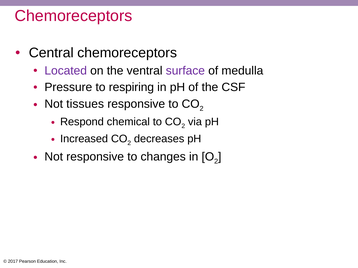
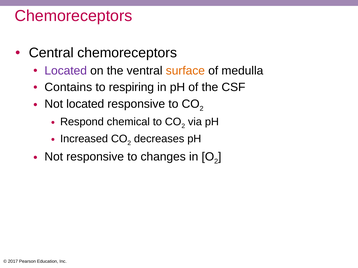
surface colour: purple -> orange
Pressure: Pressure -> Contains
Not tissues: tissues -> located
